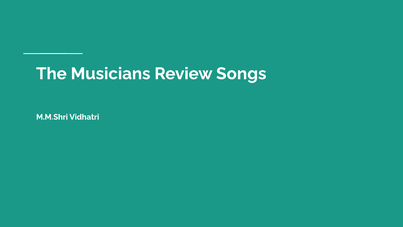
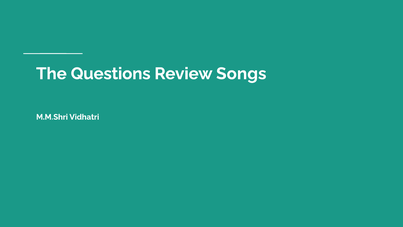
Musicians: Musicians -> Questions
